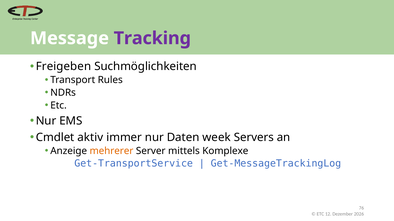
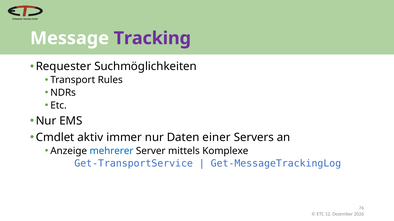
Freigeben: Freigeben -> Requester
week: week -> einer
mehrerer colour: orange -> blue
